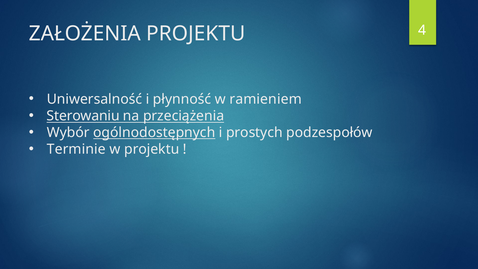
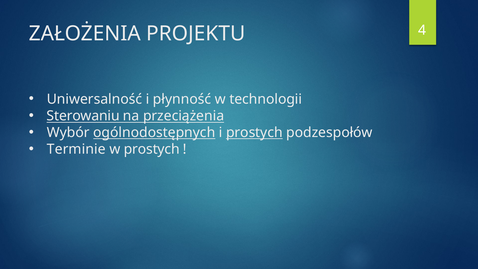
ramieniem: ramieniem -> technologii
prostych at (254, 133) underline: none -> present
w projektu: projektu -> prostych
